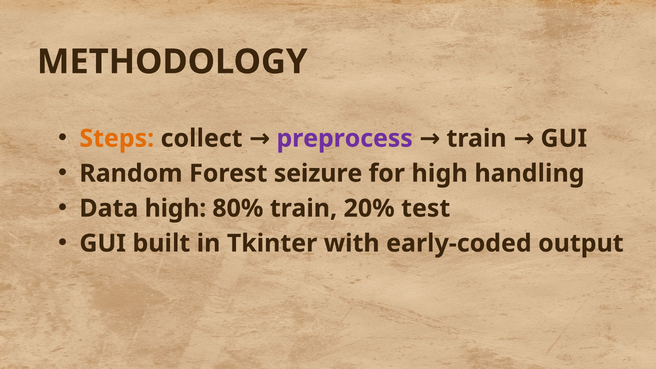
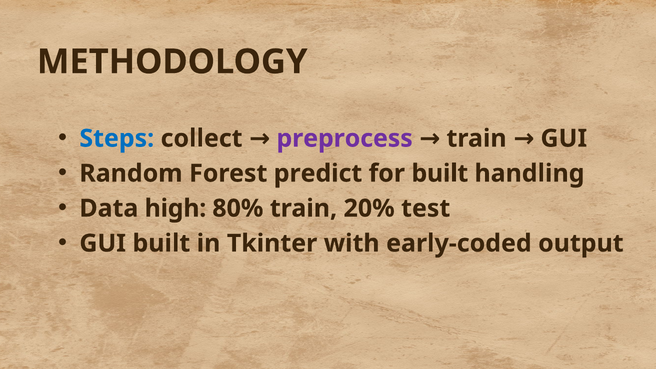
Steps colour: orange -> blue
seizure: seizure -> predict
for high: high -> built
